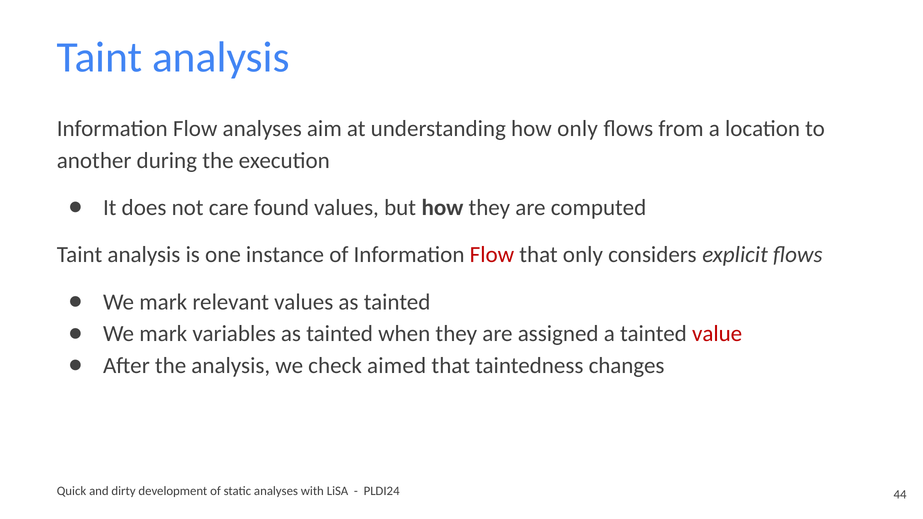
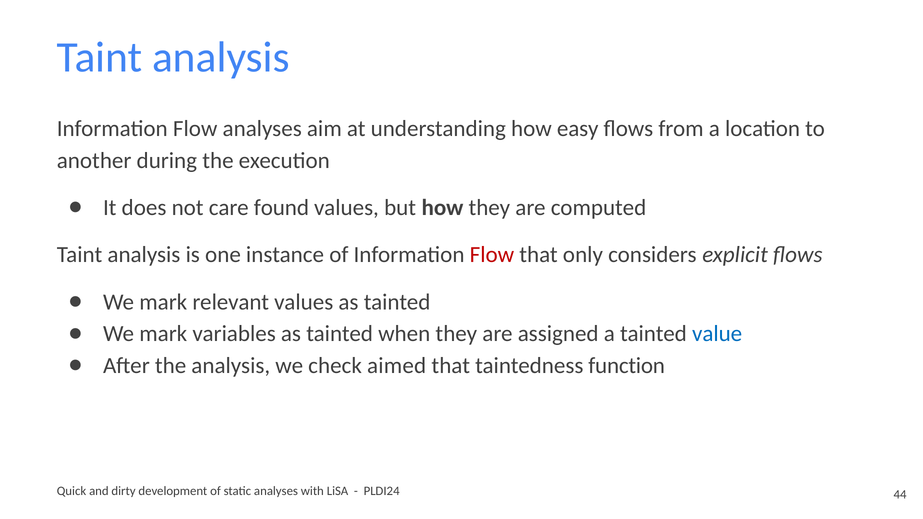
how only: only -> easy
value colour: red -> blue
changes: changes -> function
